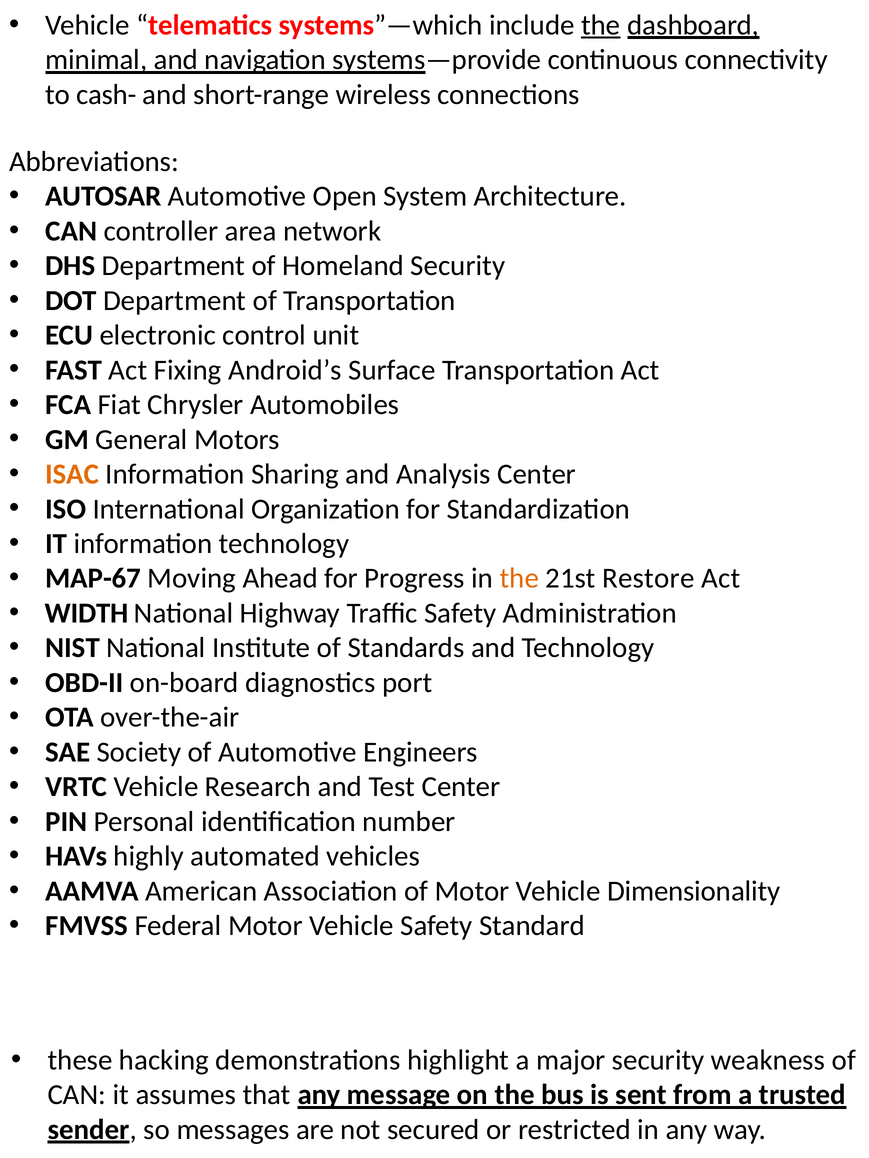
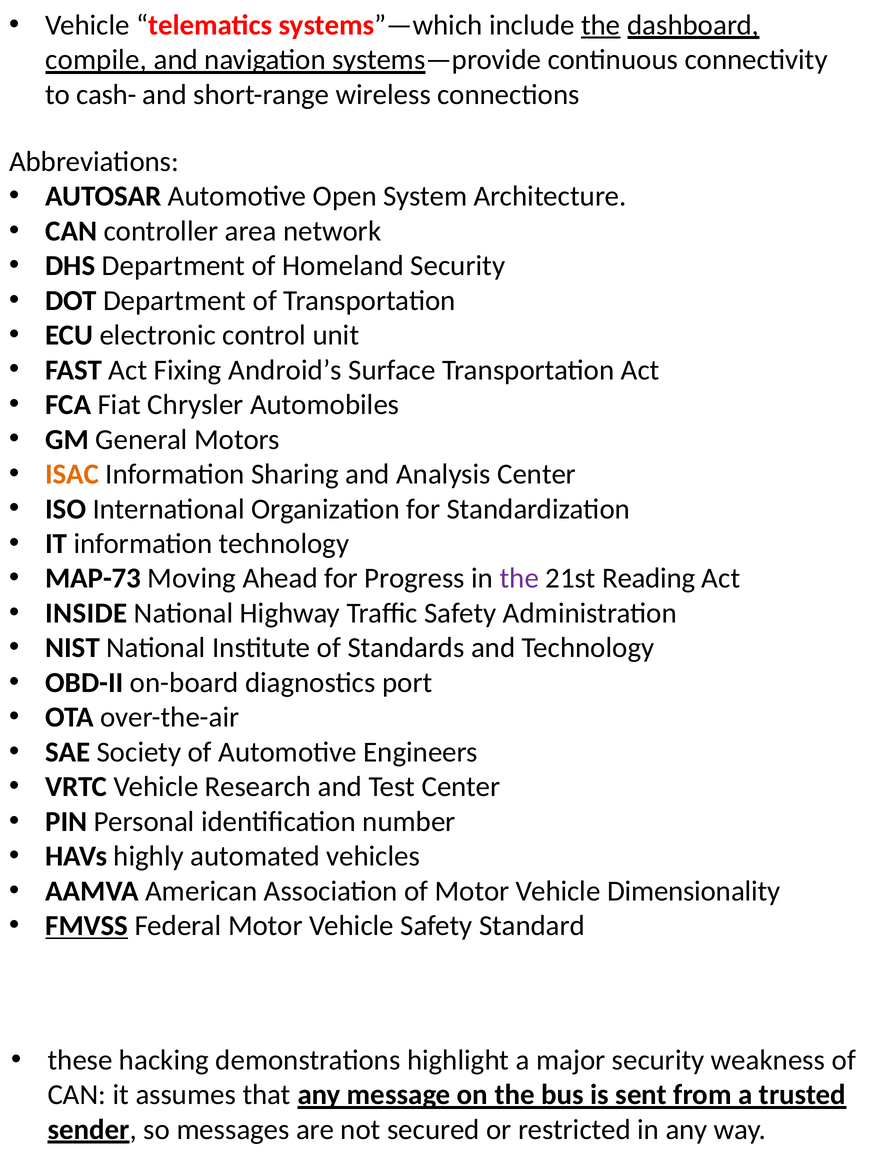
minimal: minimal -> compile
MAP-67: MAP-67 -> MAP-73
the at (519, 579) colour: orange -> purple
Restore: Restore -> Reading
WIDTH: WIDTH -> INSIDE
FMVSS underline: none -> present
